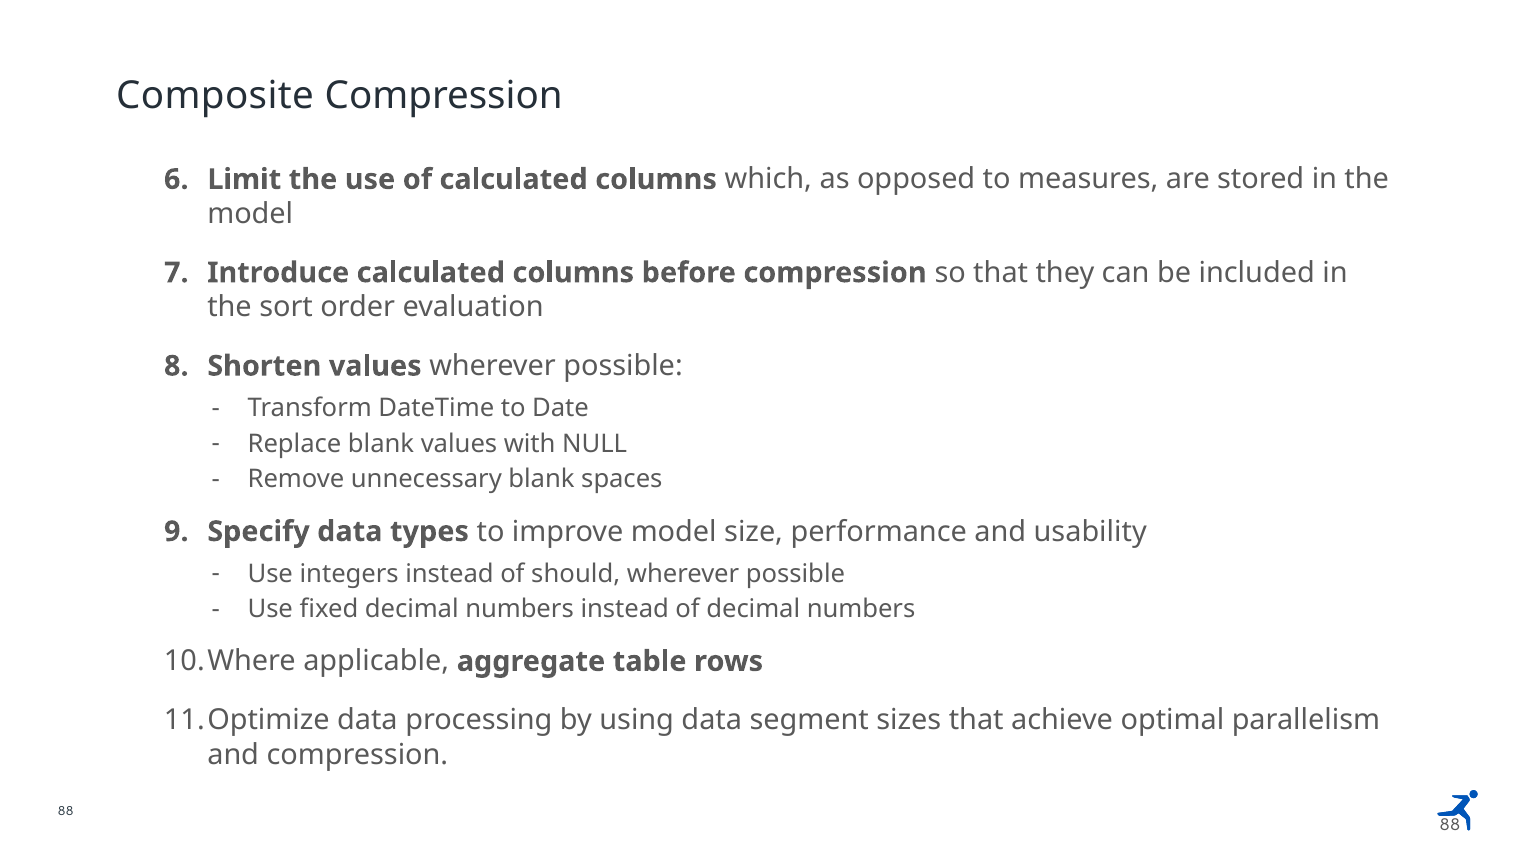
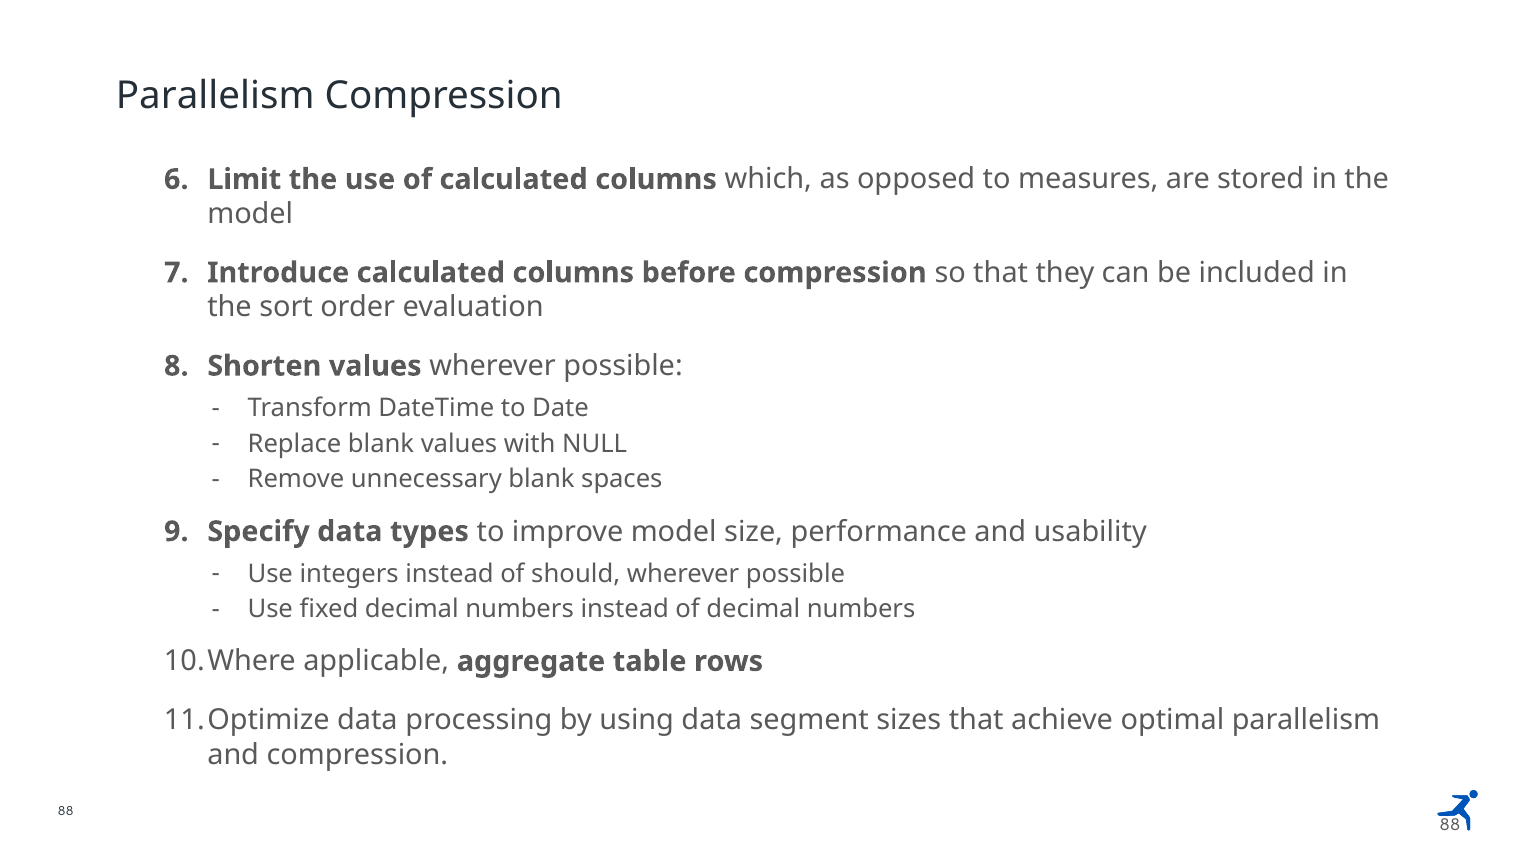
Composite at (215, 96): Composite -> Parallelism
